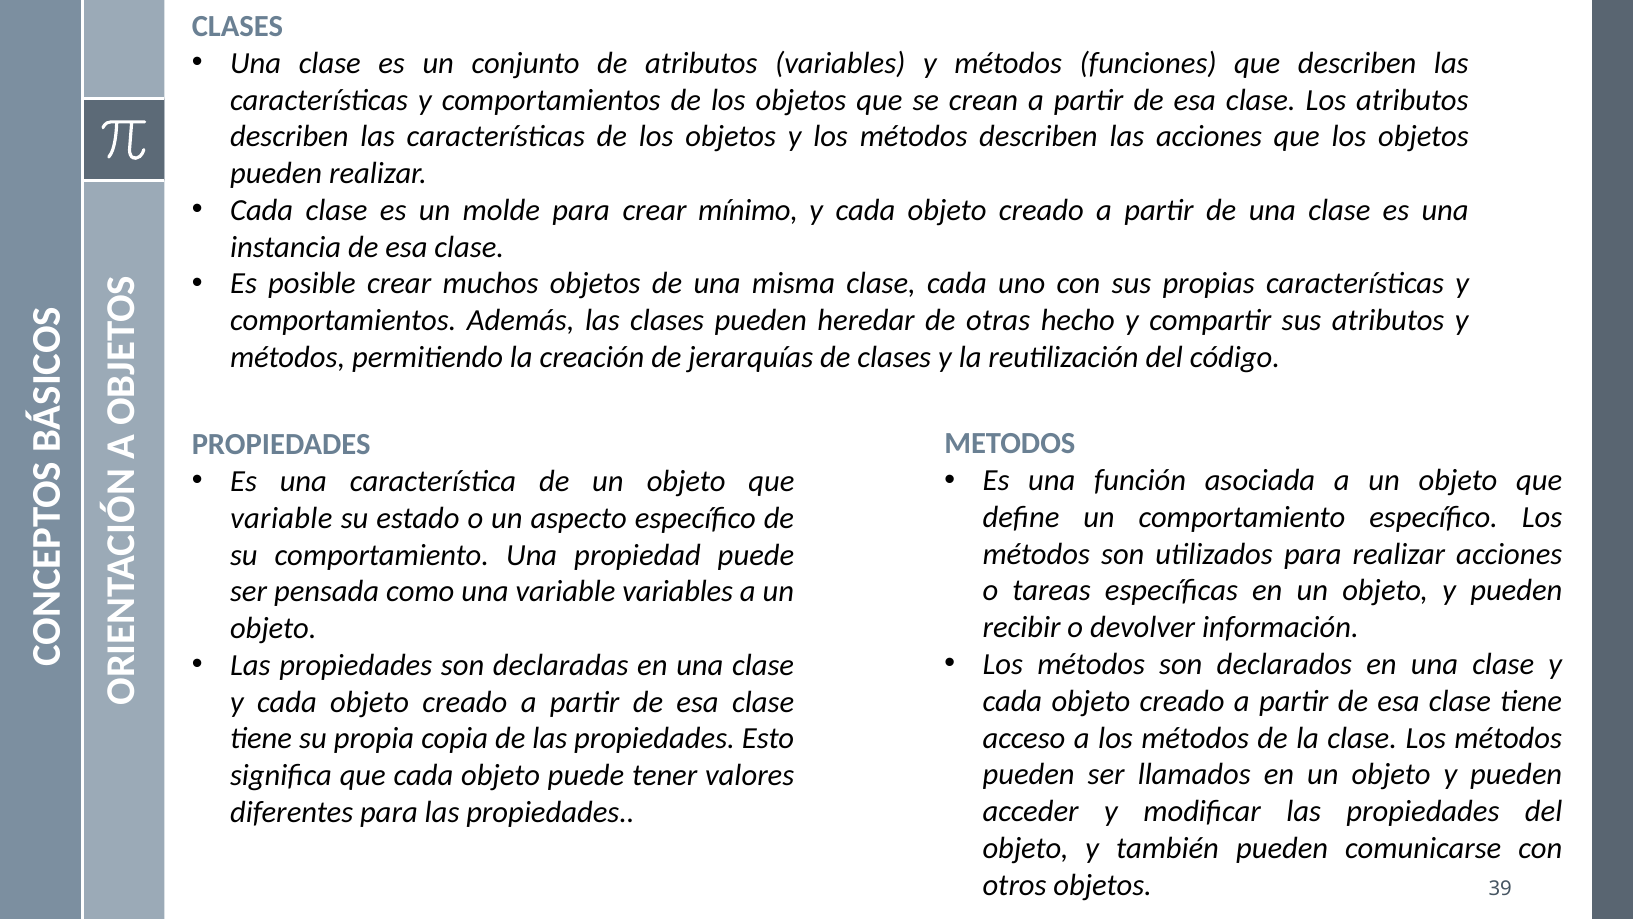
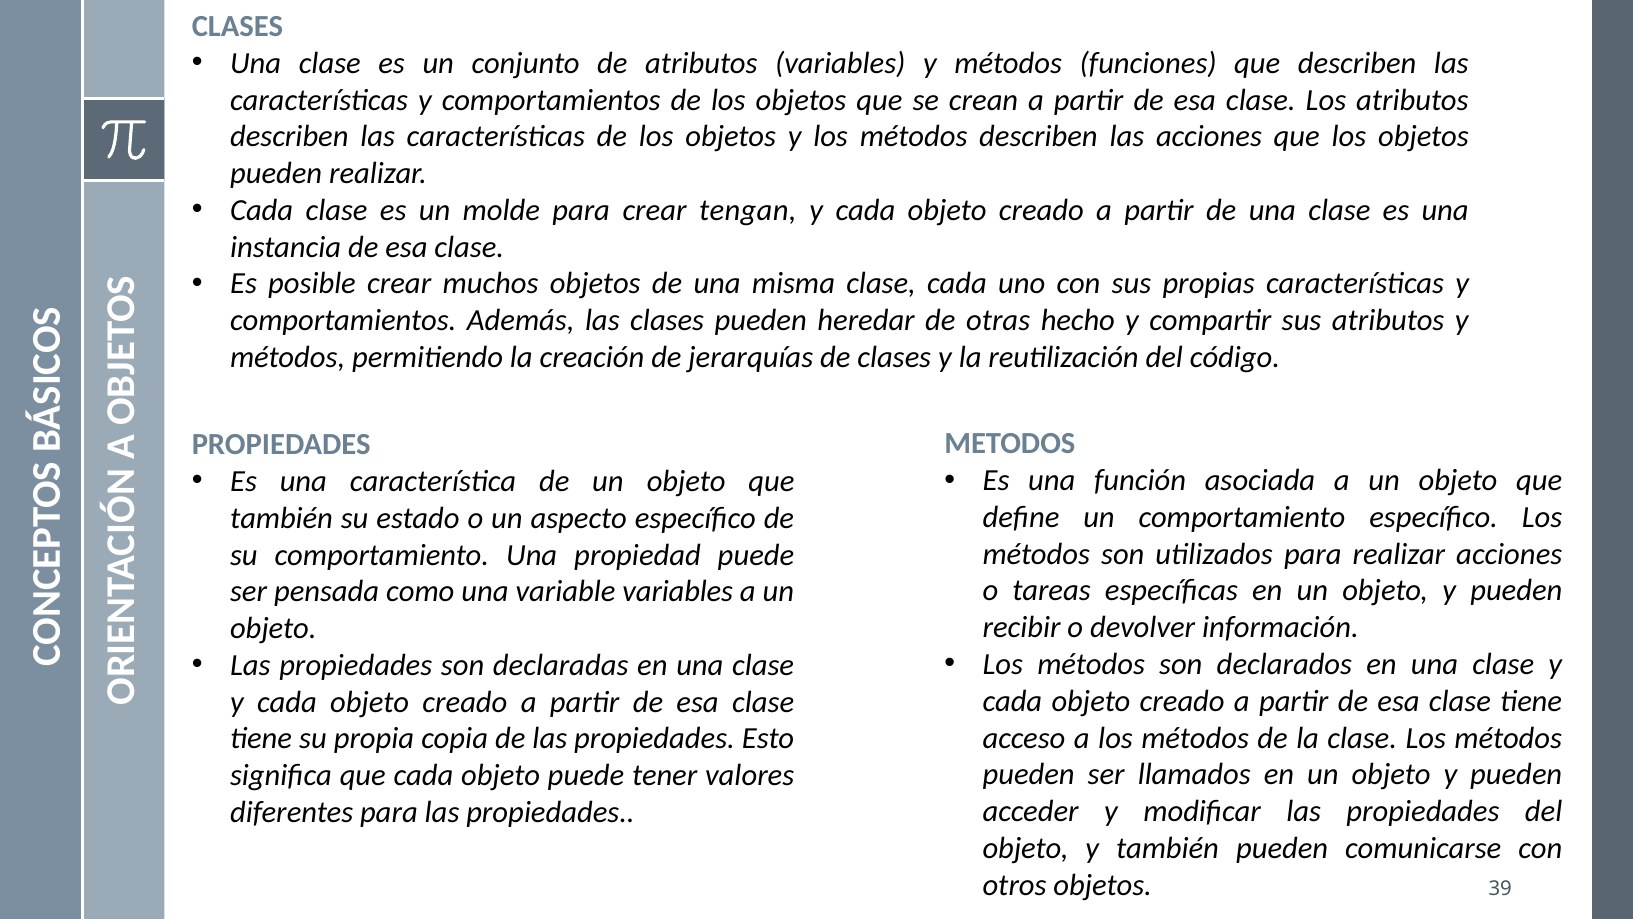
mínimo: mínimo -> tengan
variable at (281, 518): variable -> también
